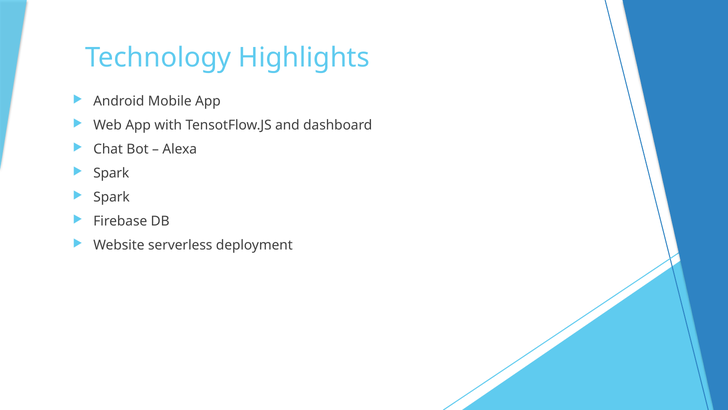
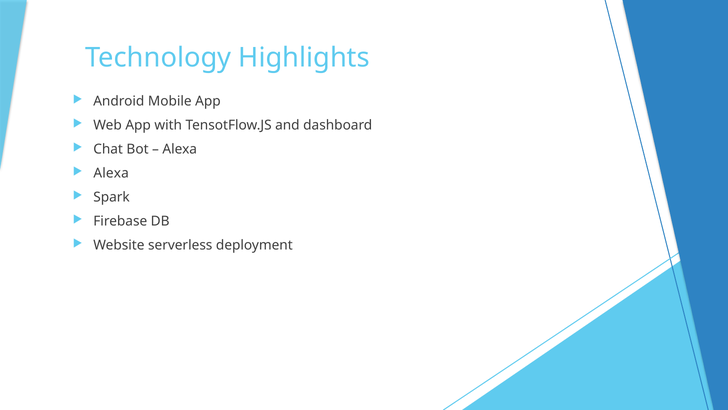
Spark at (111, 173): Spark -> Alexa
